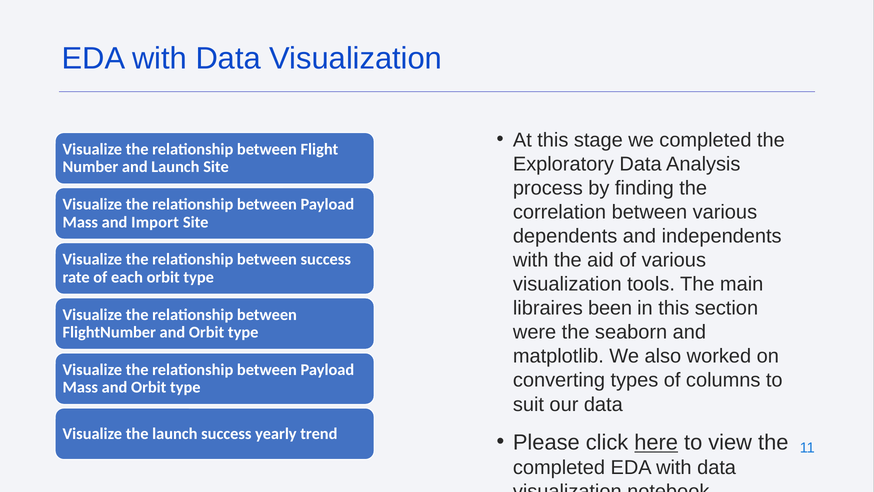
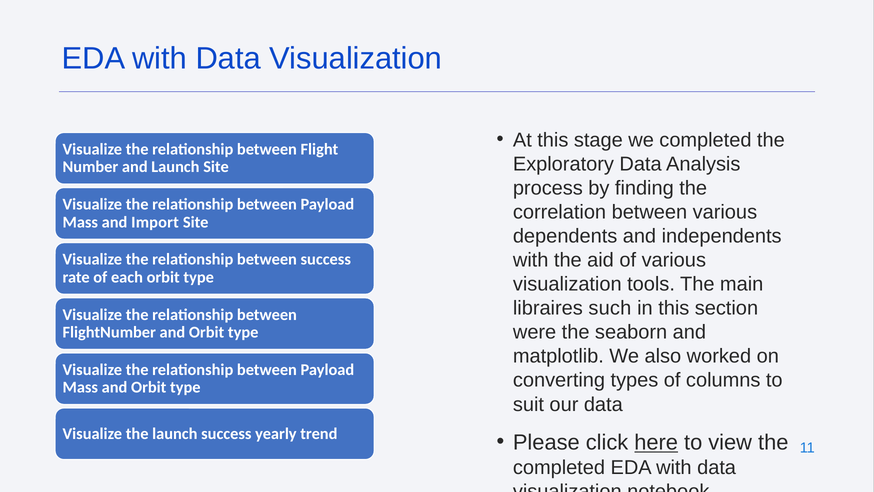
been: been -> such
